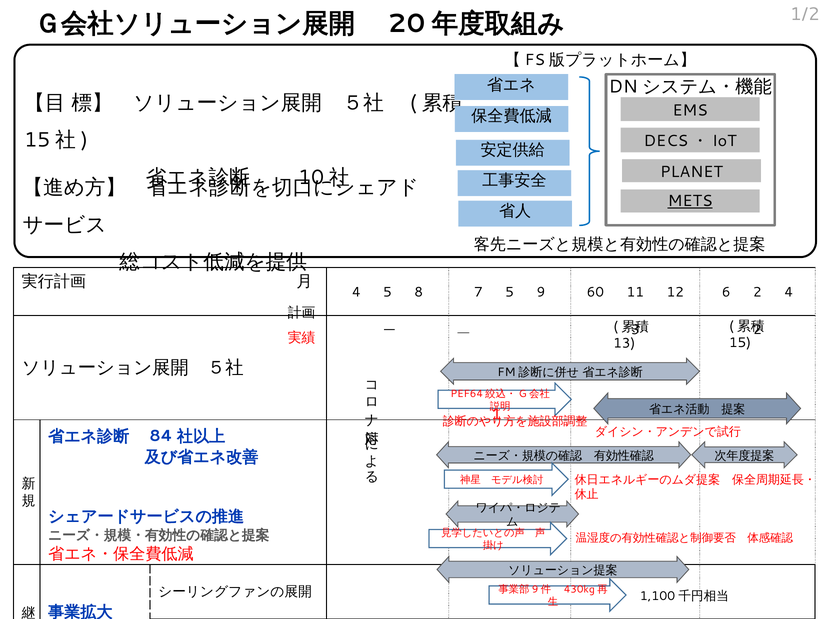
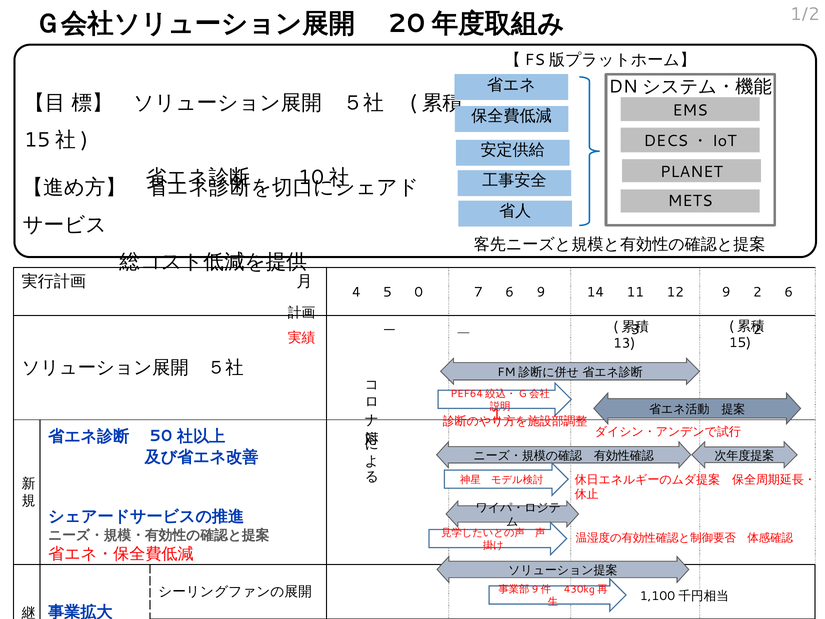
METS underline: present -> none
8: 8 -> 0
7 5: 5 -> 6
60: 60 -> 14
12 6: 6 -> 9
2 4: 4 -> 6
84: 84 -> 50
